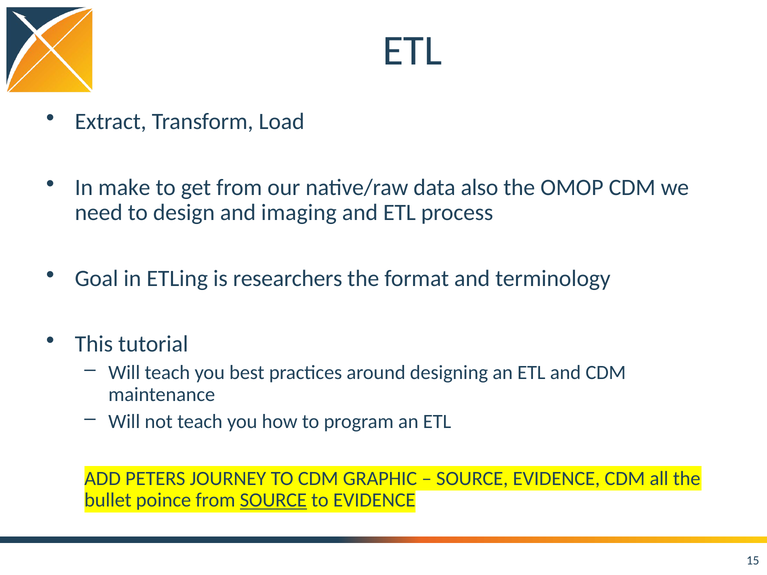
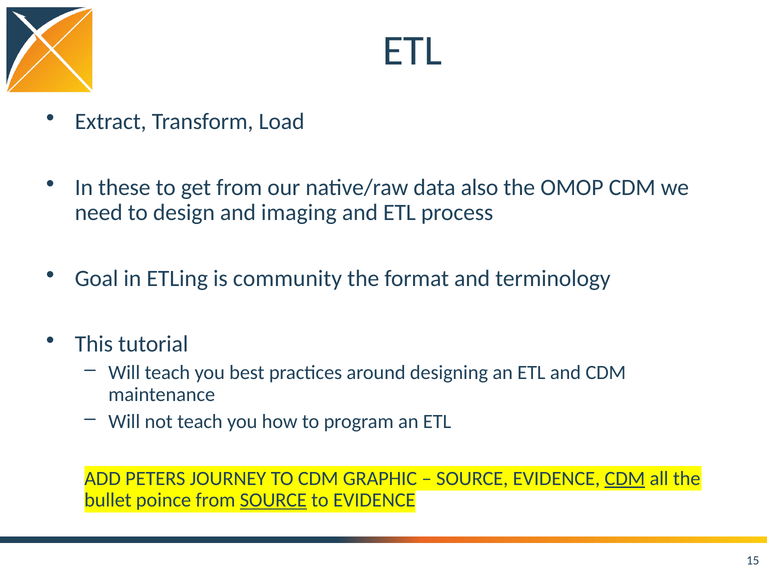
make: make -> these
researchers: researchers -> community
CDM at (625, 479) underline: none -> present
